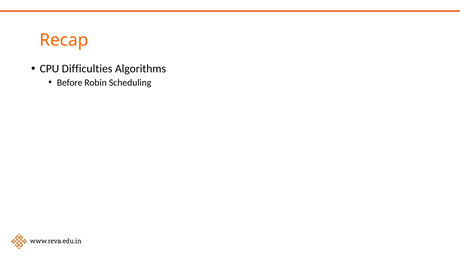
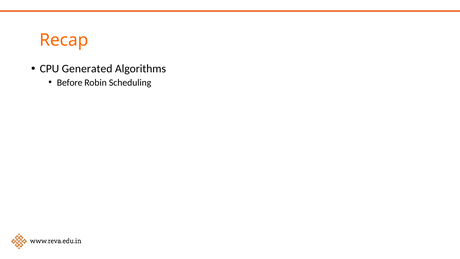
Difficulties: Difficulties -> Generated
